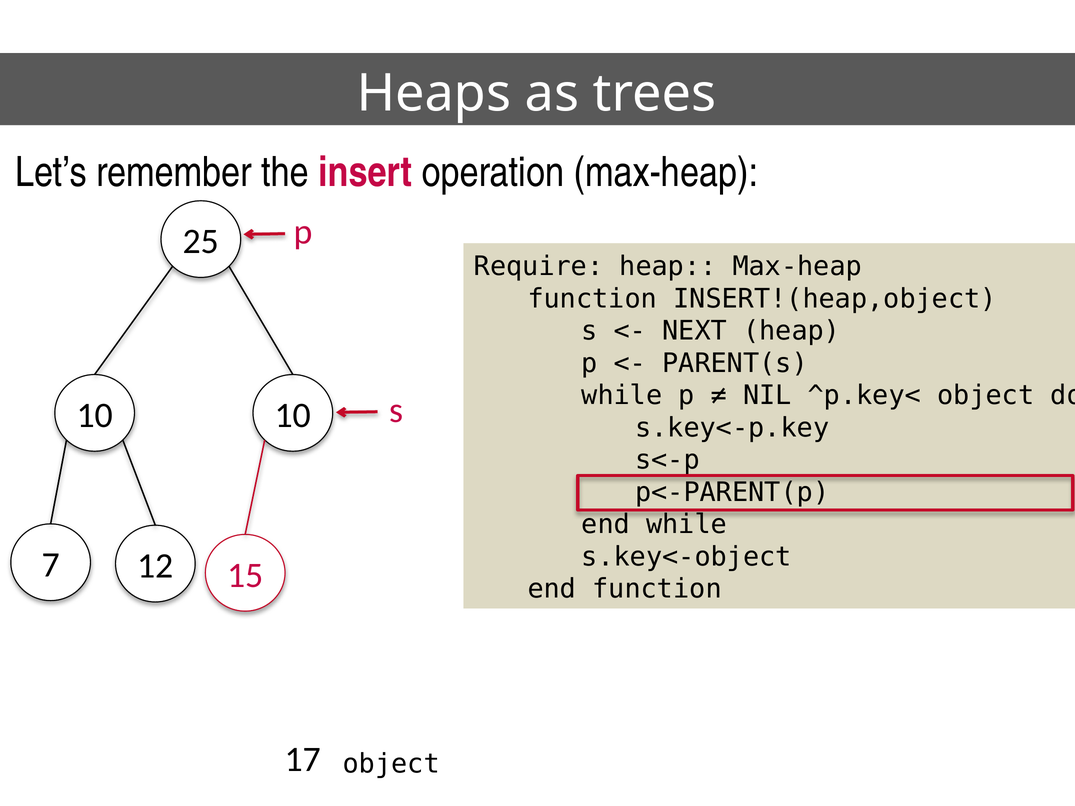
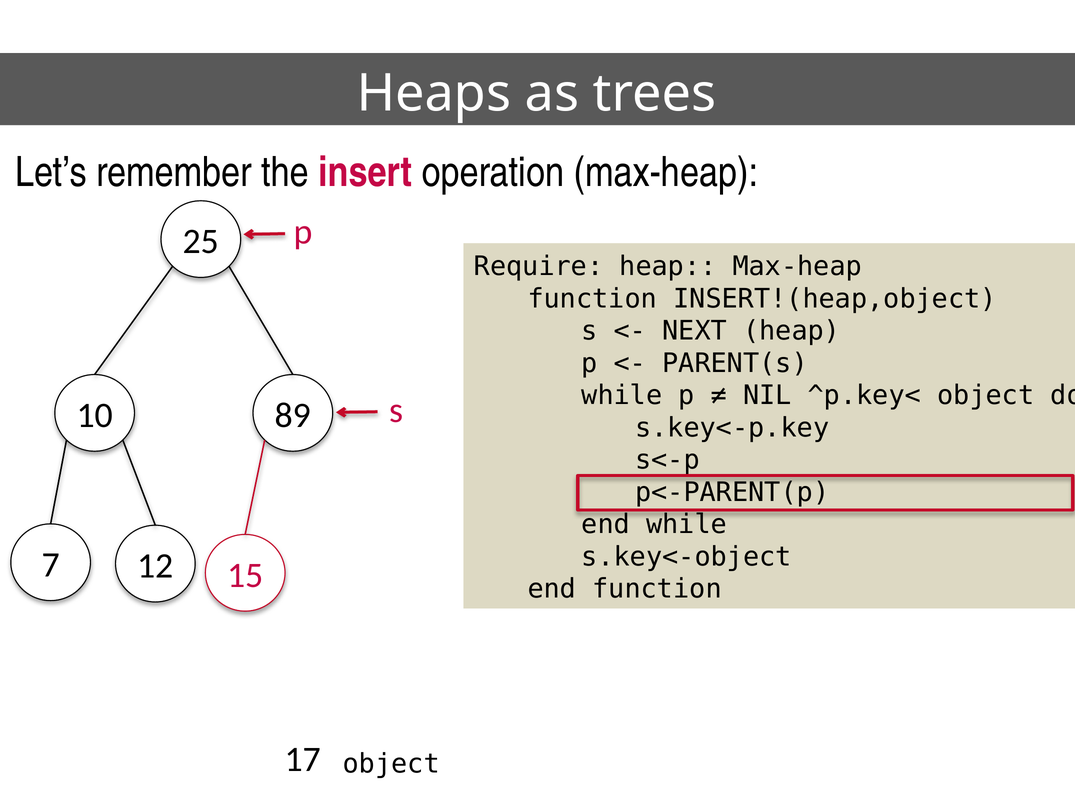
10 10: 10 -> 89
